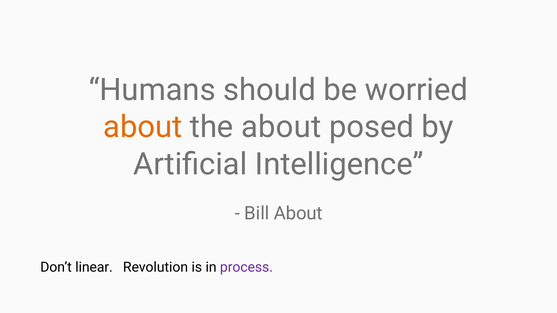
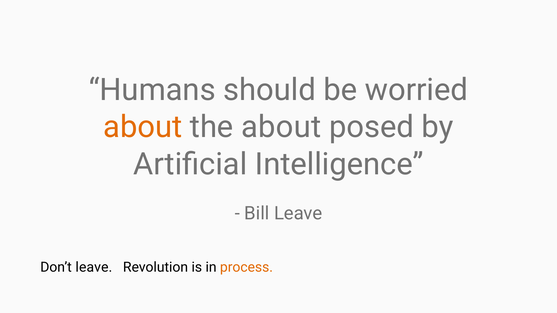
Bill About: About -> Leave
Don’t linear: linear -> leave
process colour: purple -> orange
